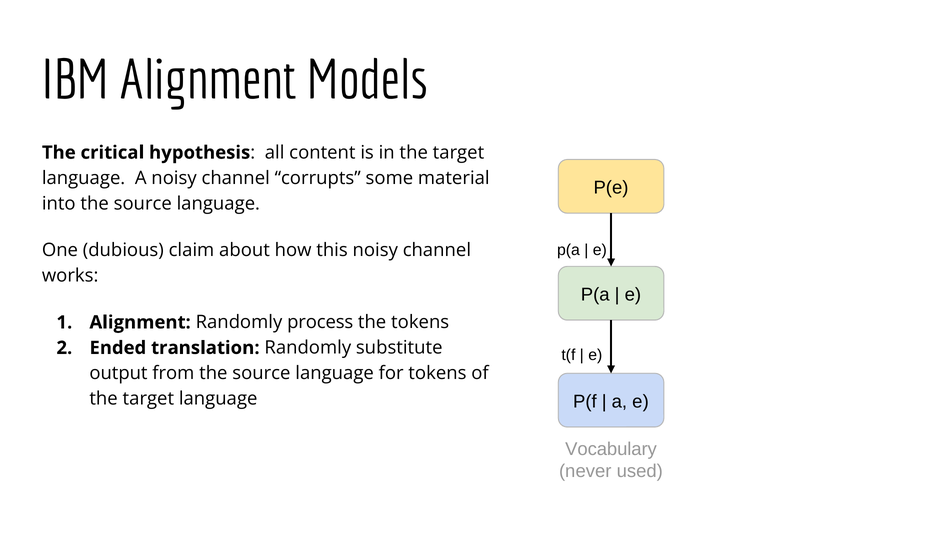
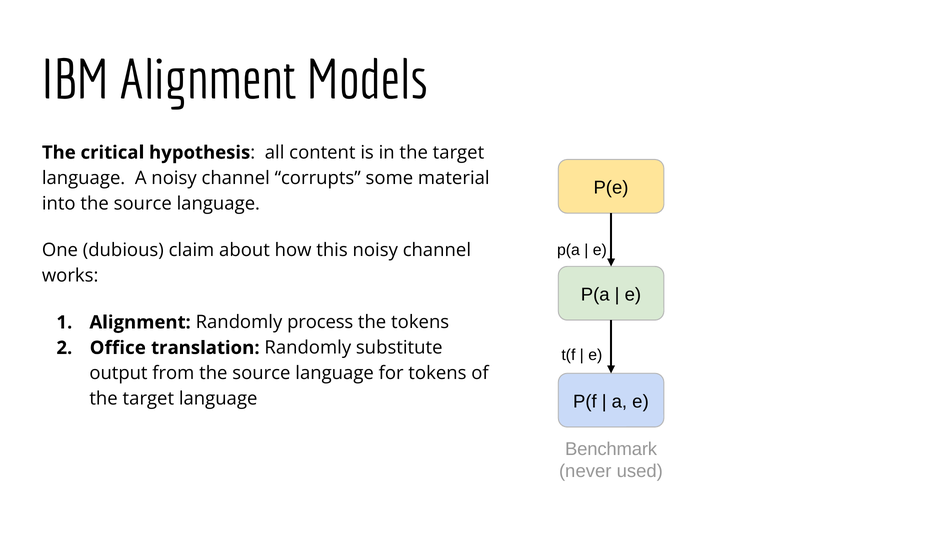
Ended: Ended -> Office
Vocabulary: Vocabulary -> Benchmark
